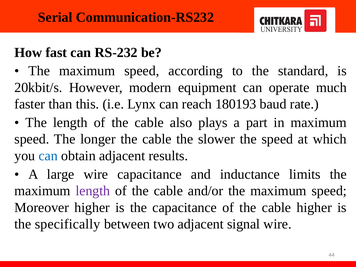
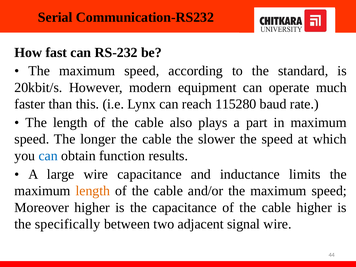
180193: 180193 -> 115280
obtain adjacent: adjacent -> function
length at (93, 191) colour: purple -> orange
